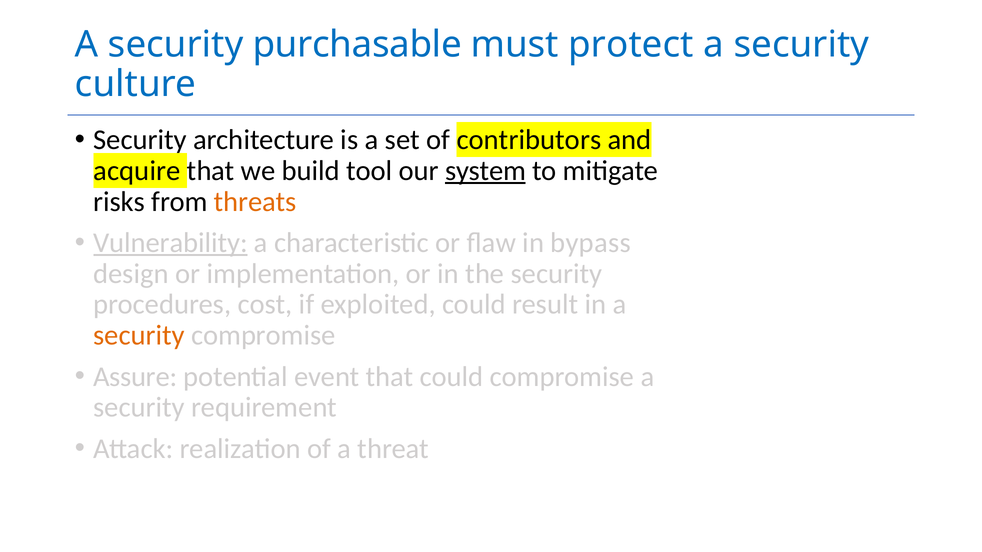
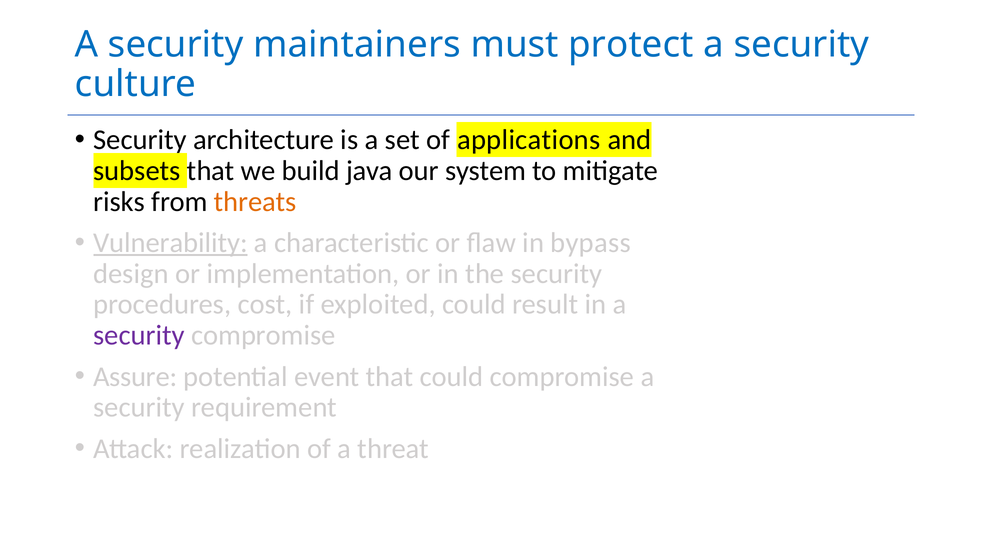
purchasable: purchasable -> maintainers
contributors: contributors -> applications
acquire: acquire -> subsets
tool: tool -> java
system underline: present -> none
security at (139, 336) colour: orange -> purple
